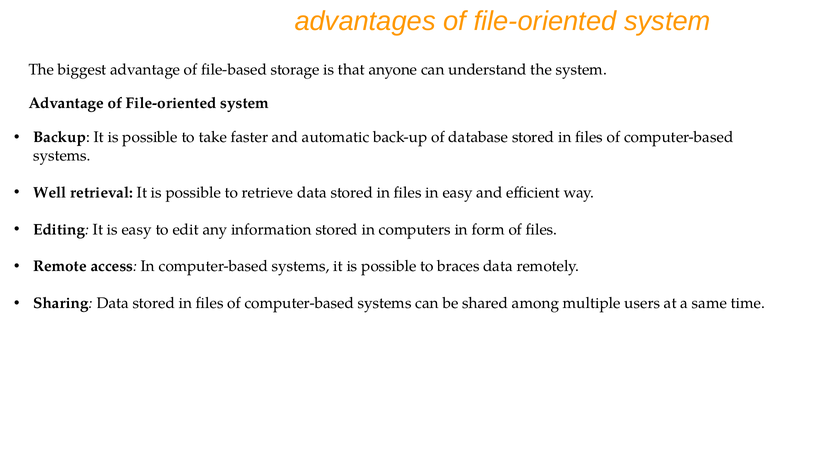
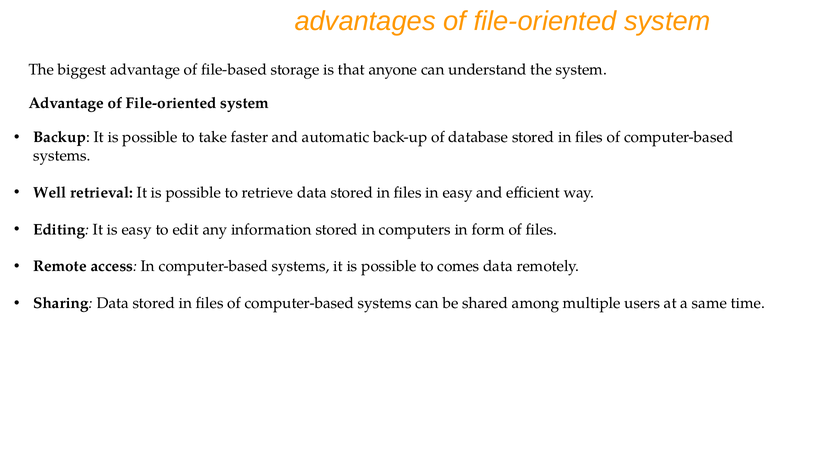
braces: braces -> comes
